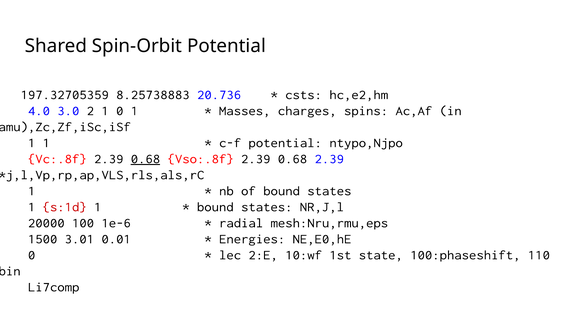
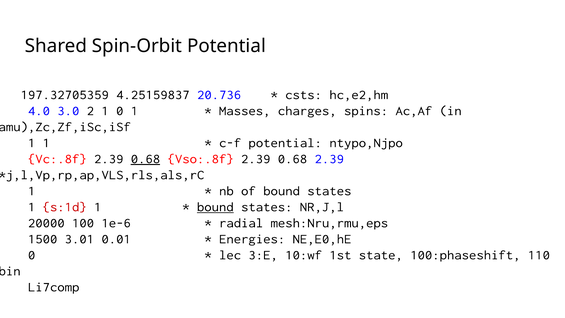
8.25738883: 8.25738883 -> 4.25159837
bound at (215, 207) underline: none -> present
2:E: 2:E -> 3:E
